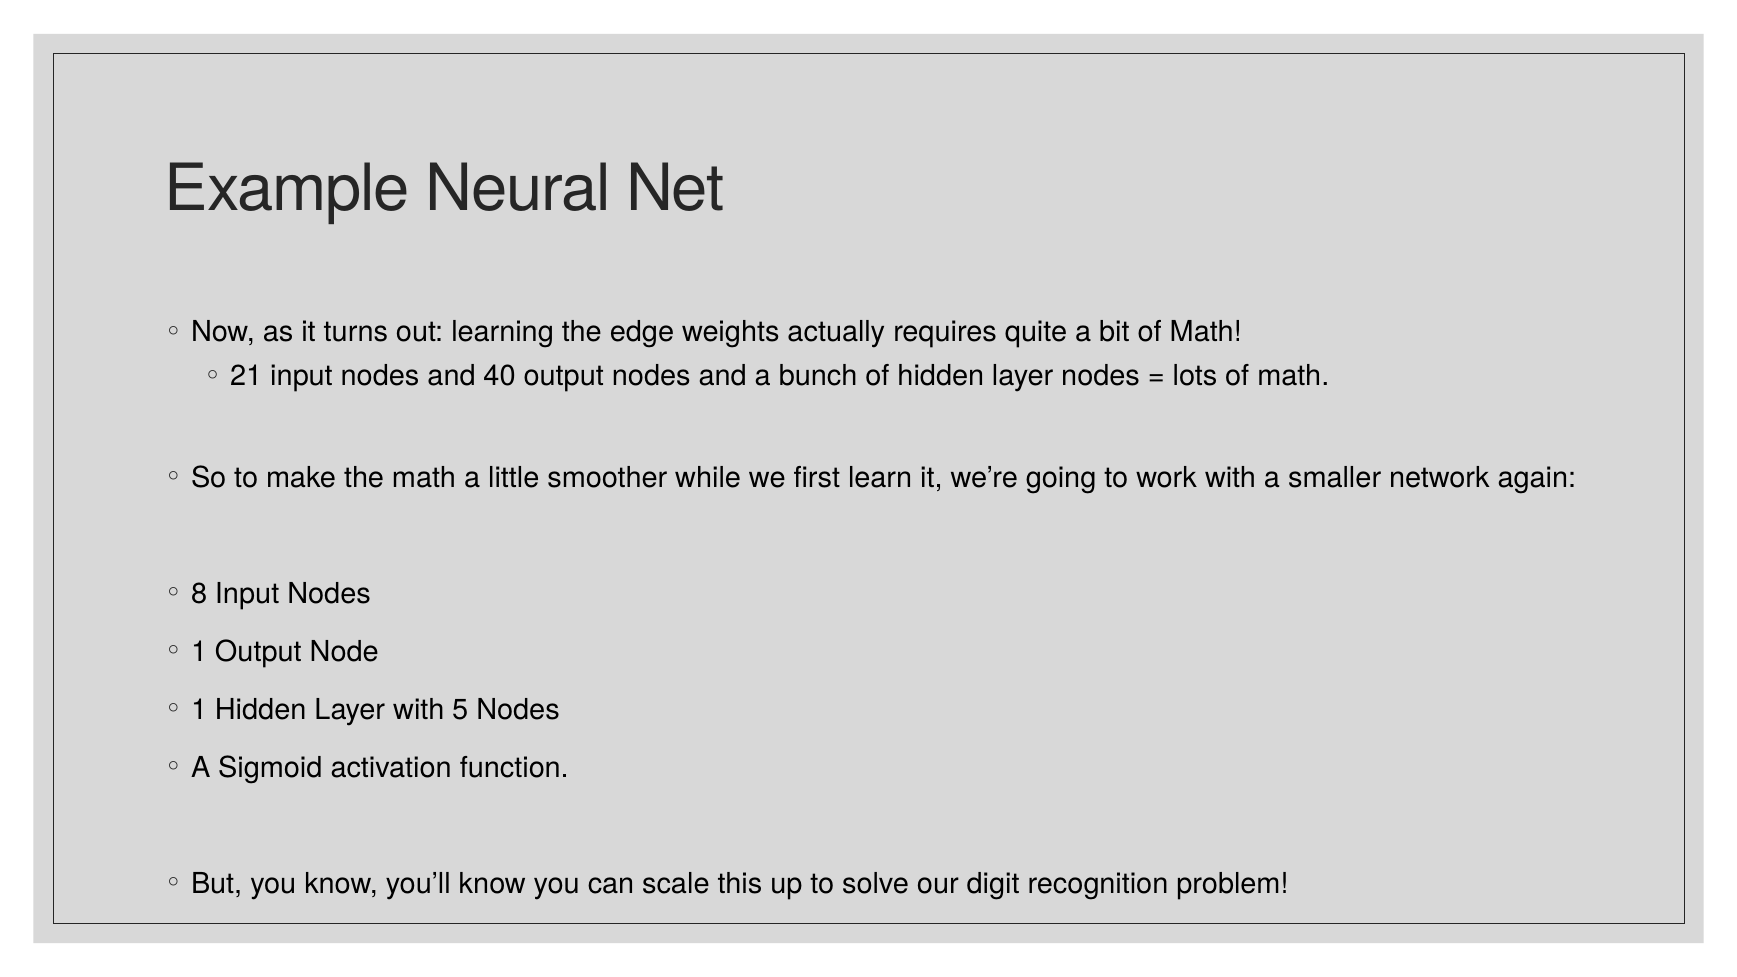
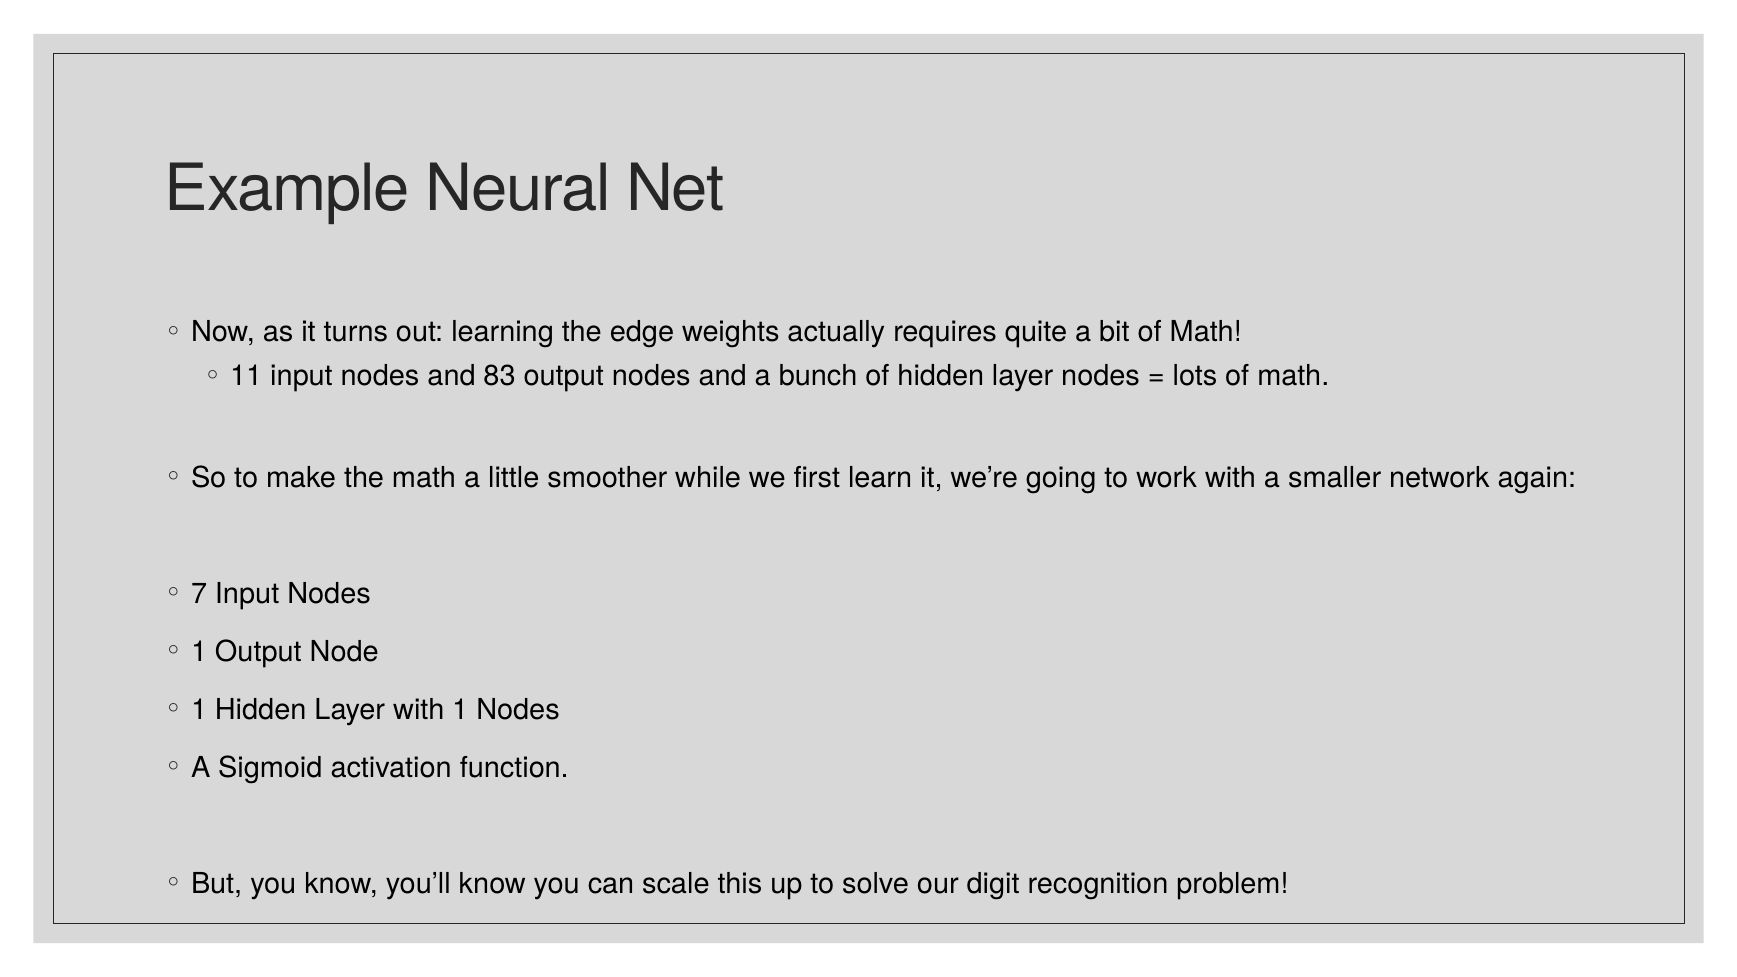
21: 21 -> 11
40: 40 -> 83
8: 8 -> 7
with 5: 5 -> 1
